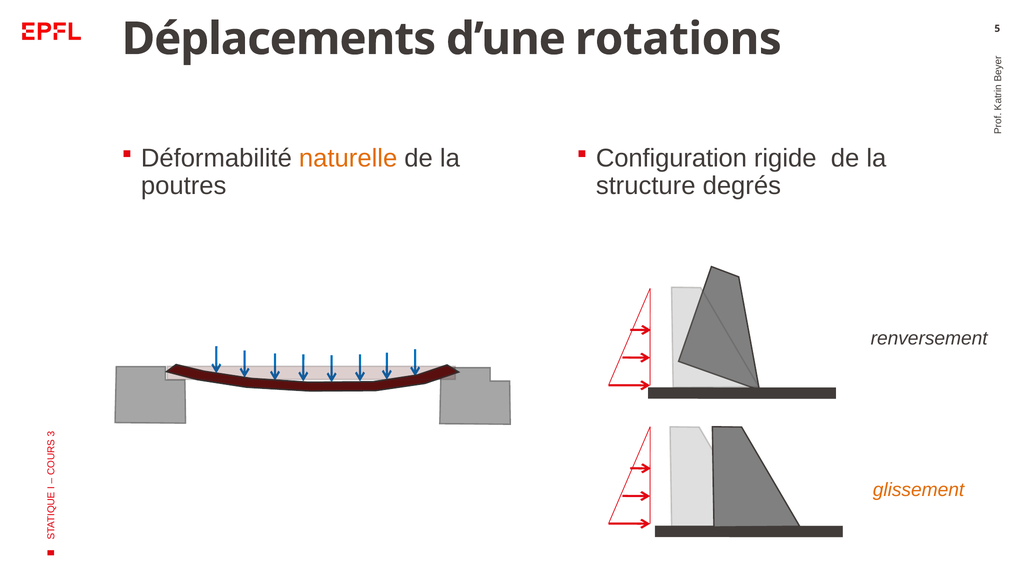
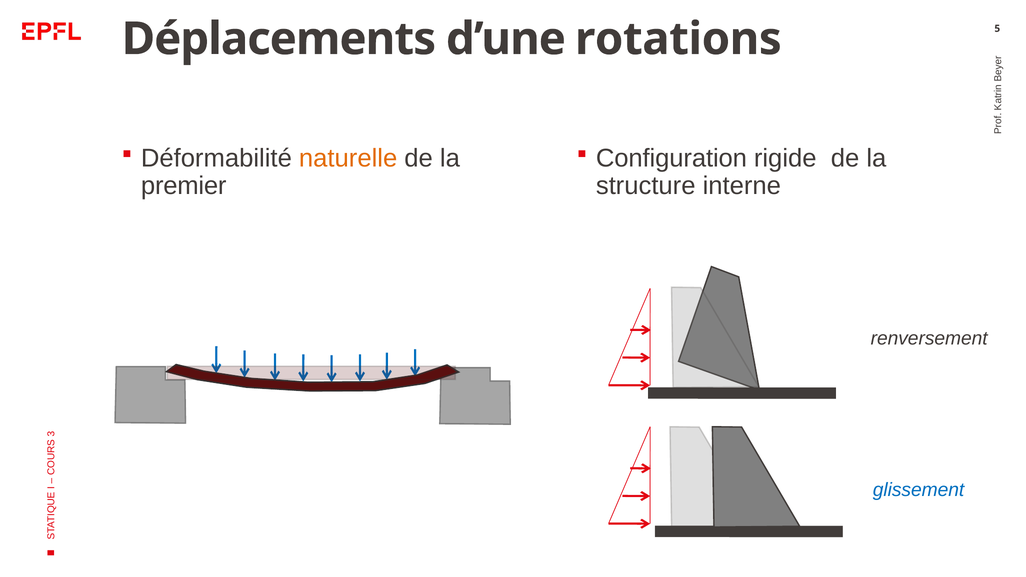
poutres: poutres -> premier
degrés: degrés -> interne
glissement colour: orange -> blue
